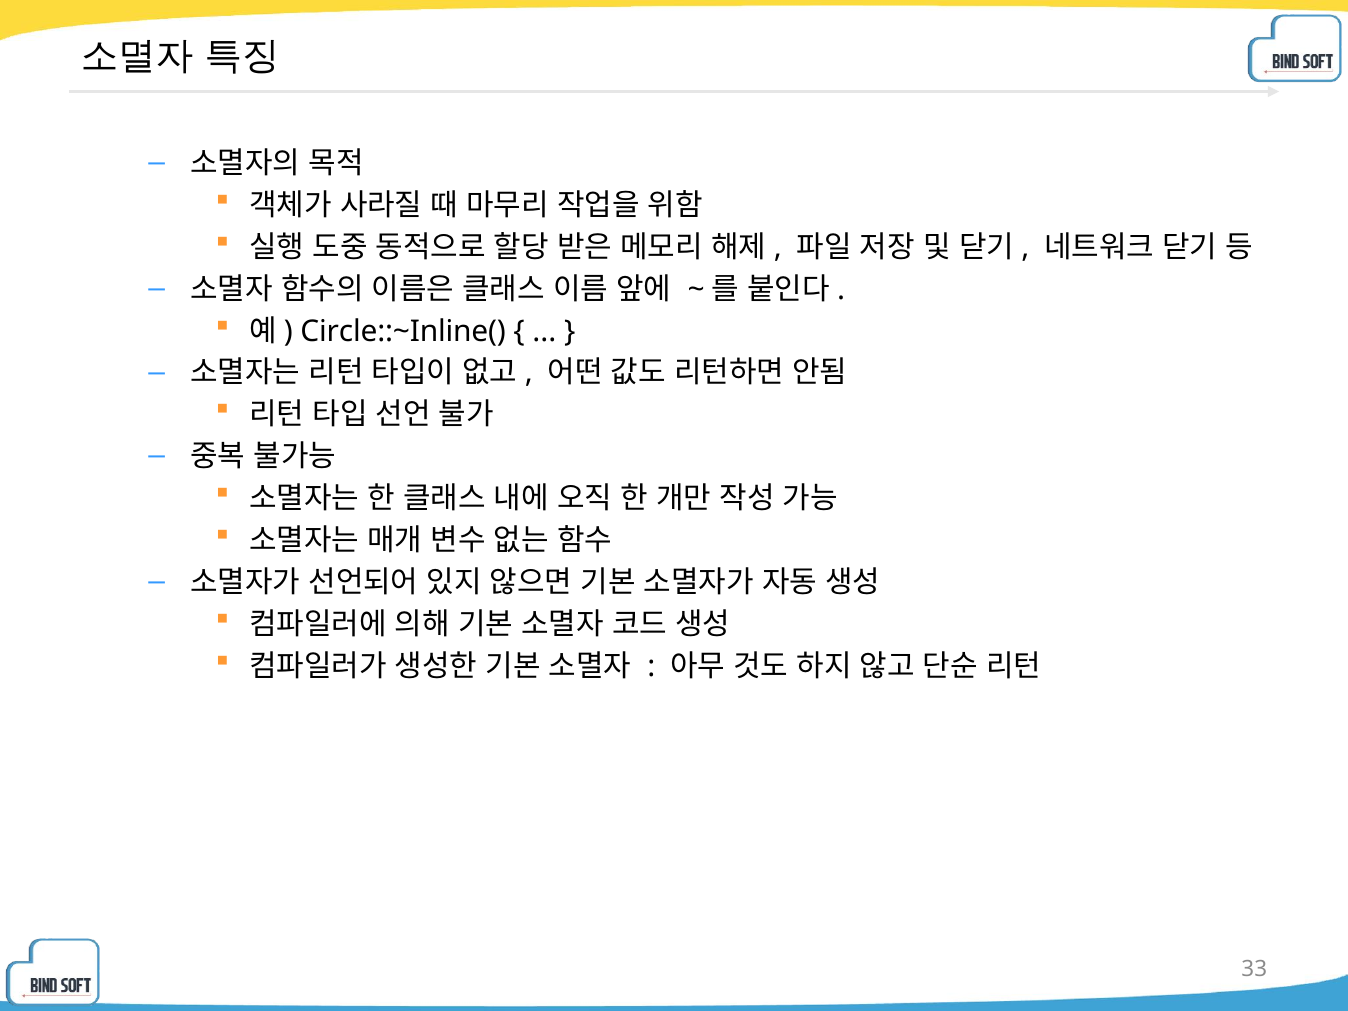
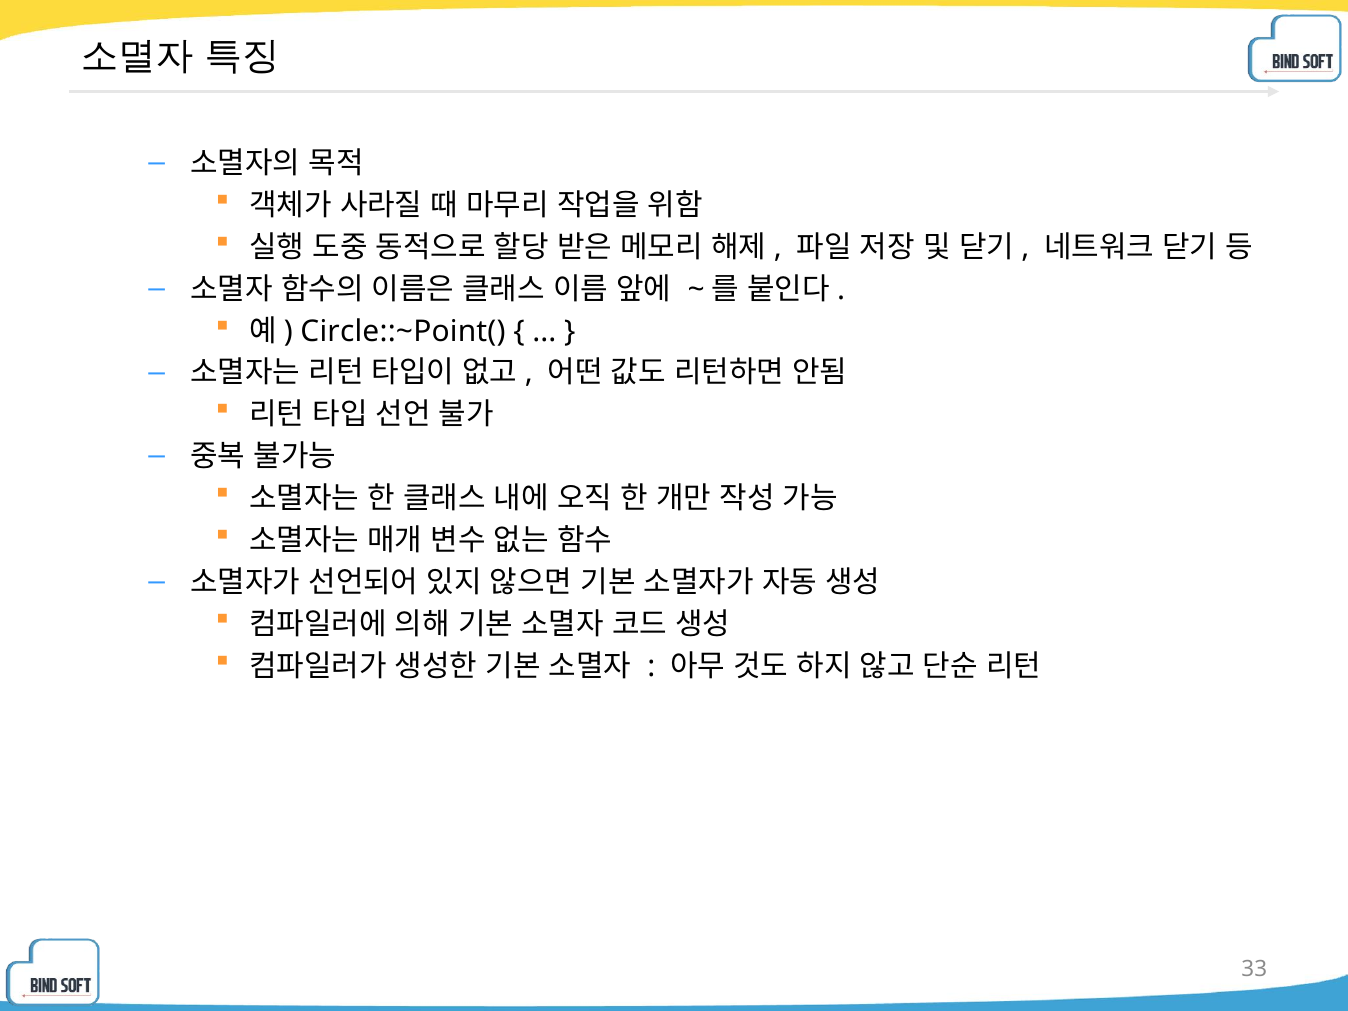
Circle::~Inline(: Circle::~Inline( -> Circle::~Point(
